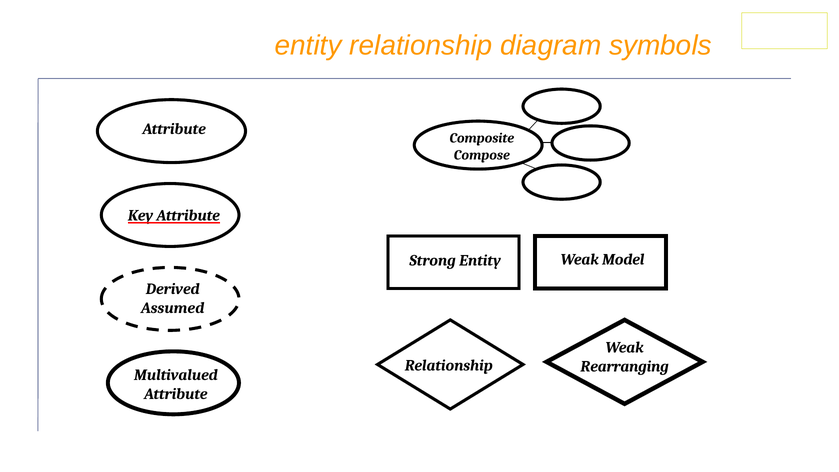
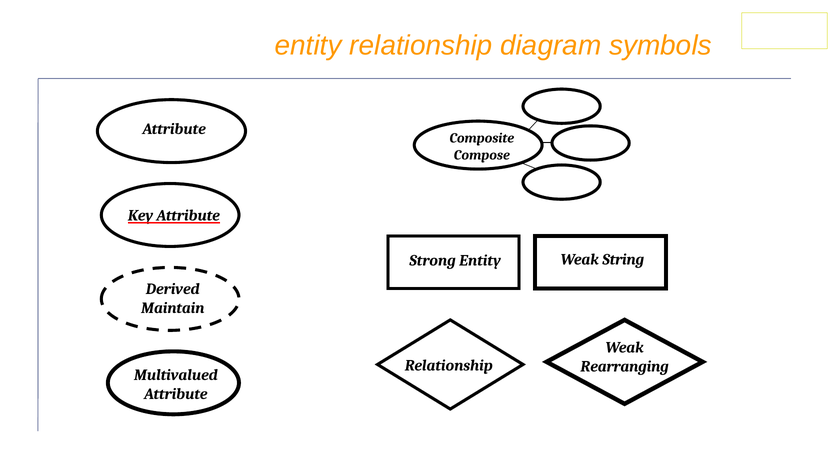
Model: Model -> String
Assumed: Assumed -> Maintain
